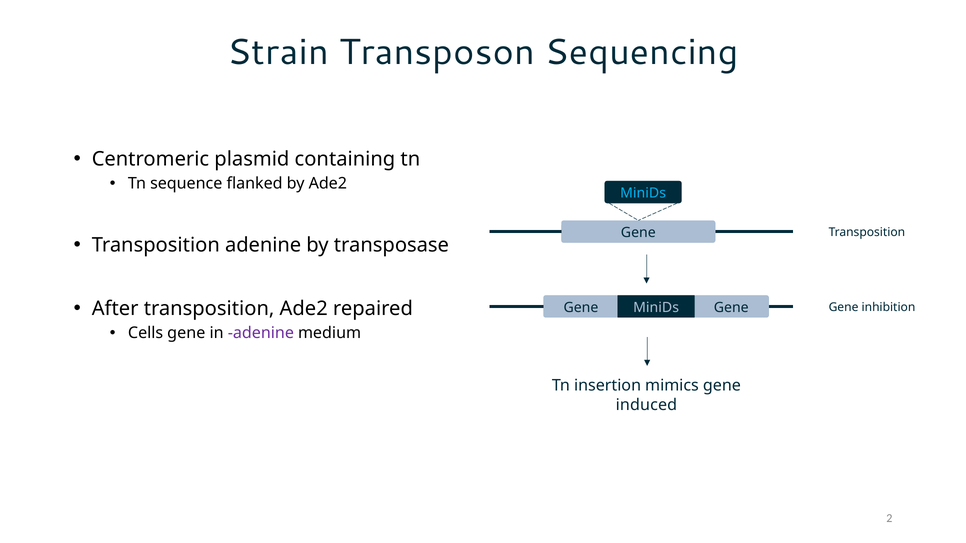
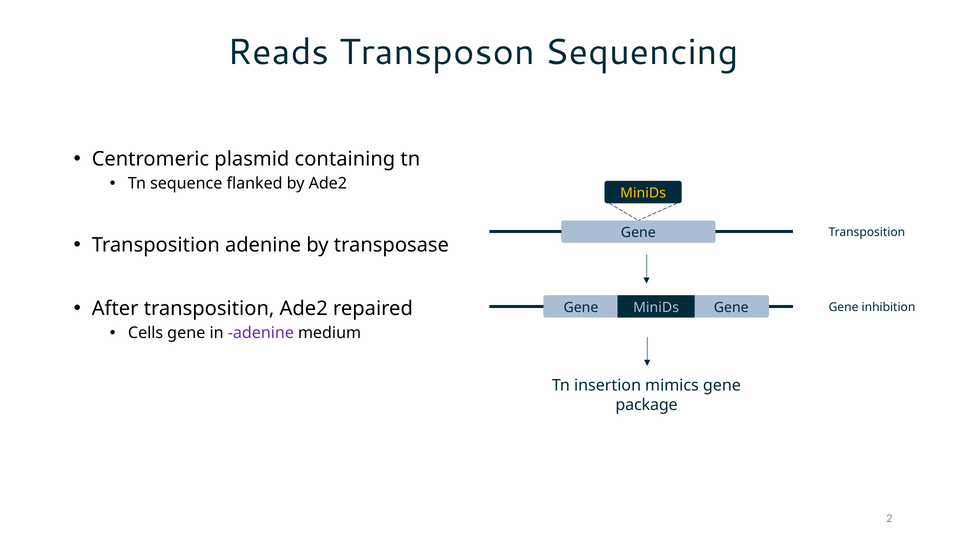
Strain: Strain -> Reads
MiniDs at (643, 193) colour: light blue -> yellow
induced: induced -> package
